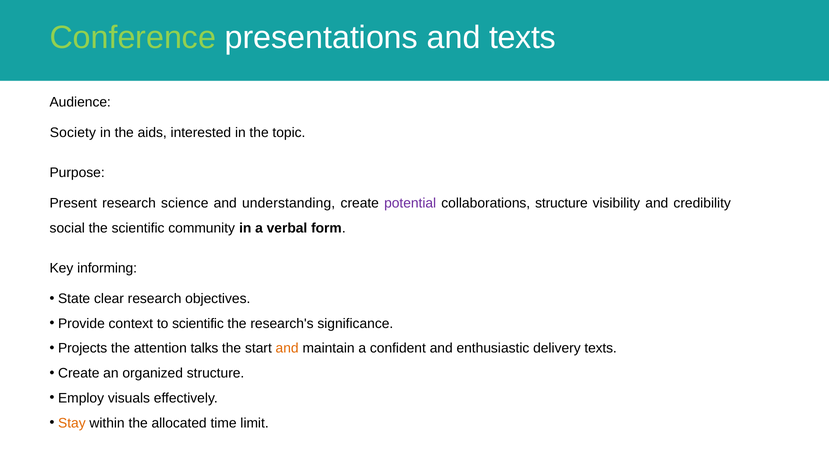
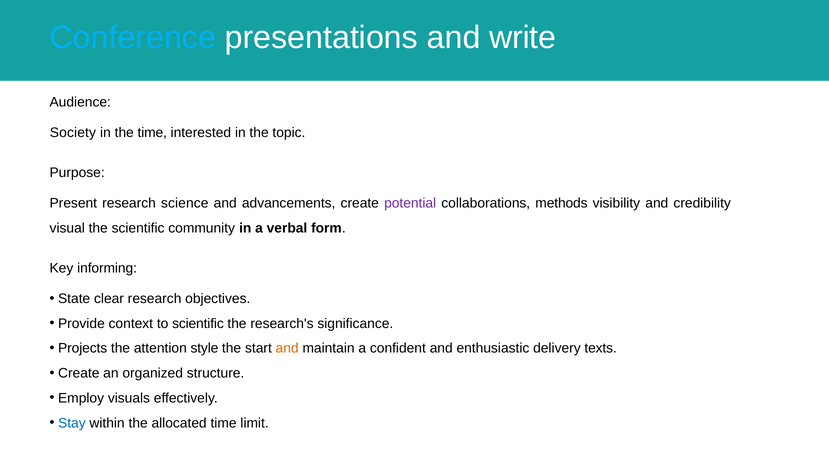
Conference colour: light green -> light blue
and texts: texts -> write
the aids: aids -> time
understanding: understanding -> advancements
collaborations structure: structure -> methods
social: social -> visual
talks: talks -> style
Stay colour: orange -> blue
